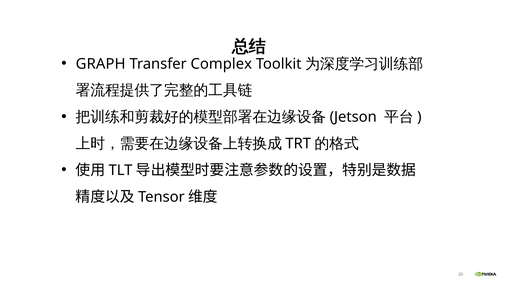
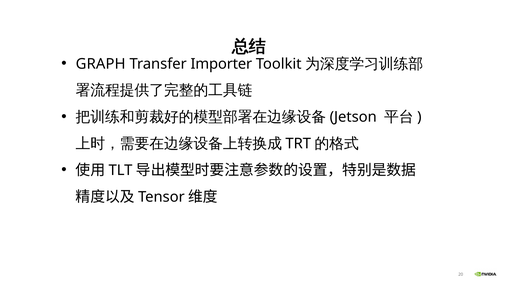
Complex: Complex -> Importer
